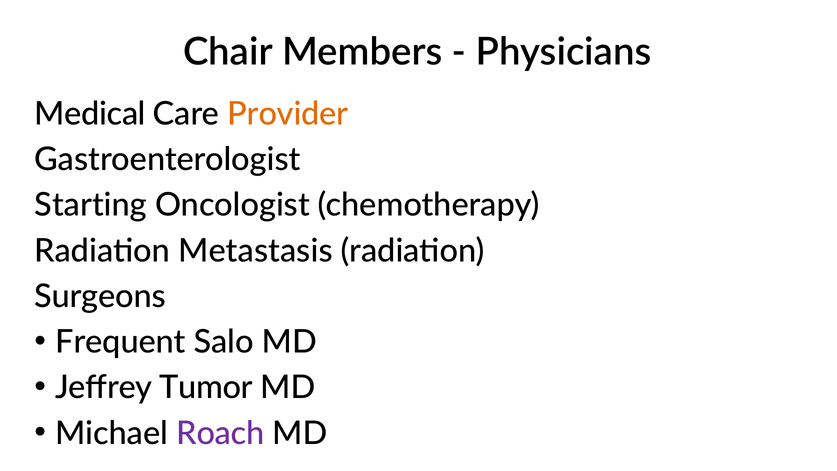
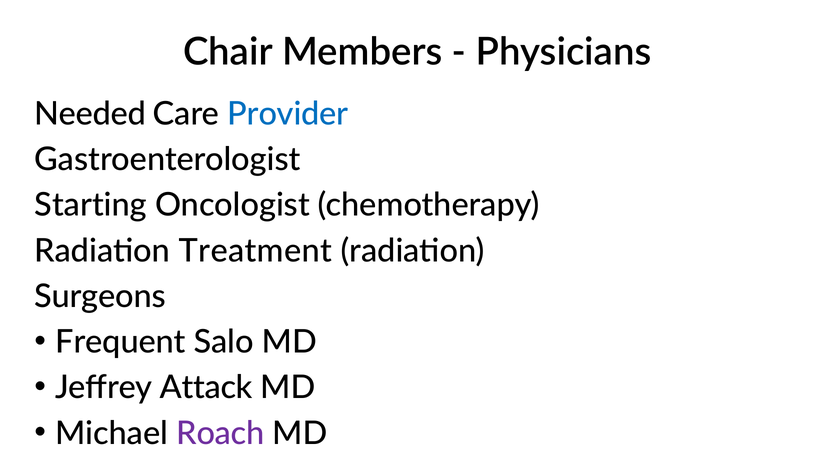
Medical: Medical -> Needed
Provider colour: orange -> blue
Metastasis: Metastasis -> Treatment
Tumor: Tumor -> Attack
